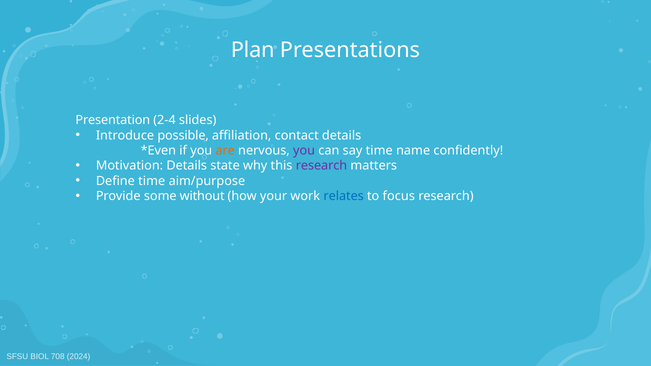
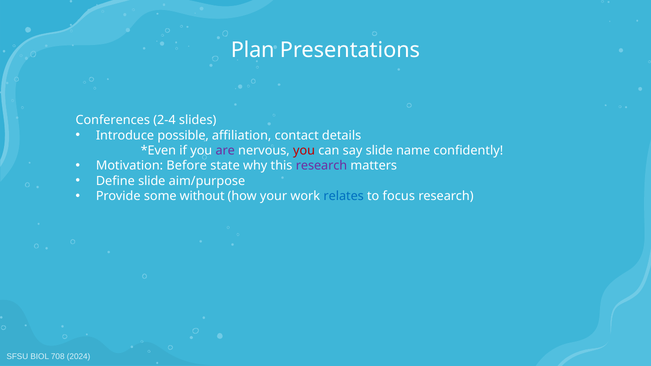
Presentation: Presentation -> Conferences
are colour: orange -> purple
you at (304, 151) colour: purple -> red
say time: time -> slide
Motivation Details: Details -> Before
Define time: time -> slide
